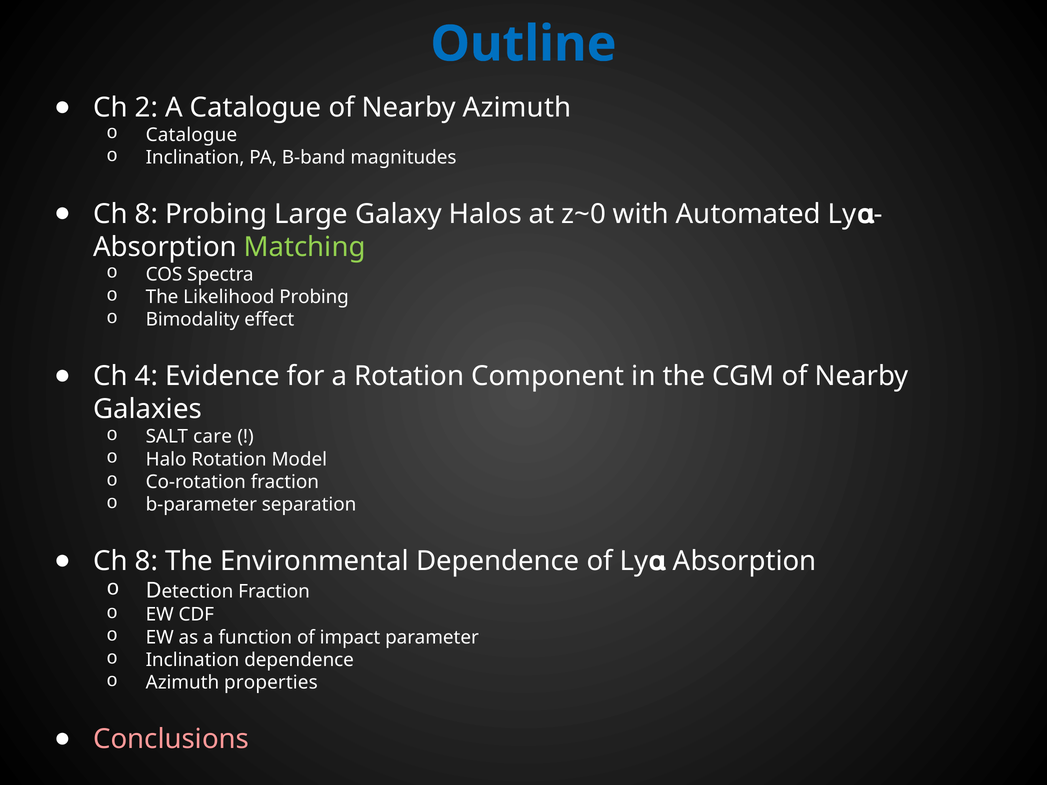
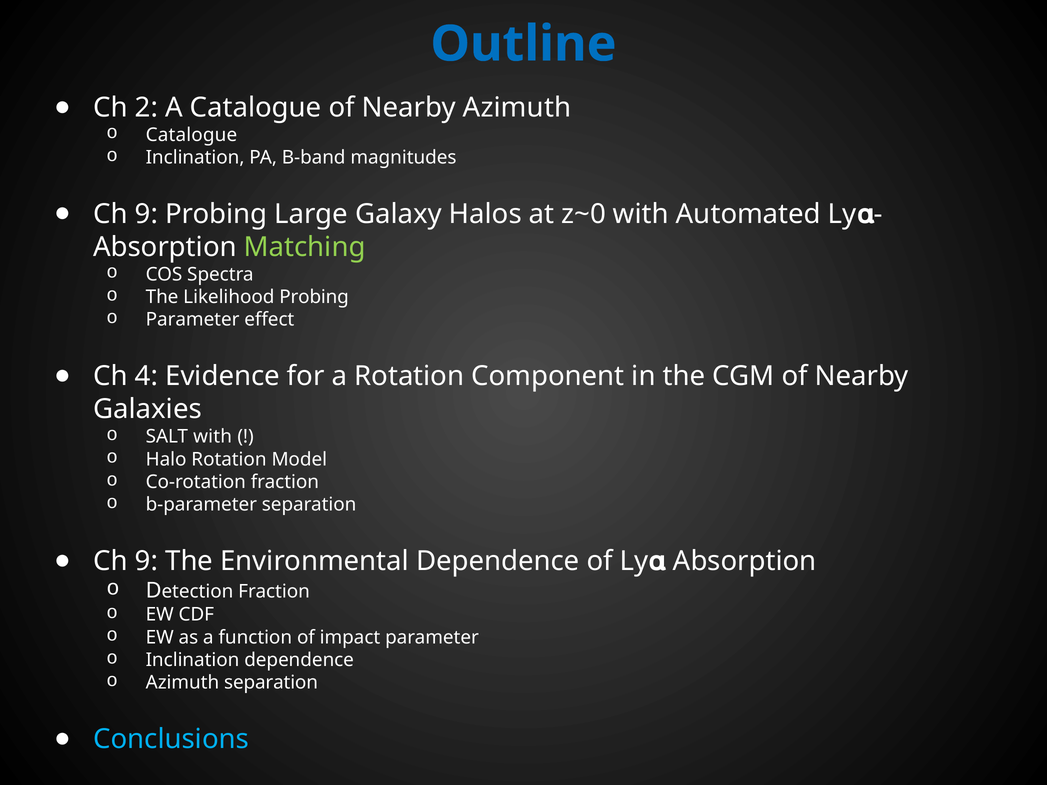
8 at (146, 214): 8 -> 9
Bimodality at (193, 320): Bimodality -> Parameter
SALT care: care -> with
8 at (146, 561): 8 -> 9
Azimuth properties: properties -> separation
Conclusions colour: pink -> light blue
